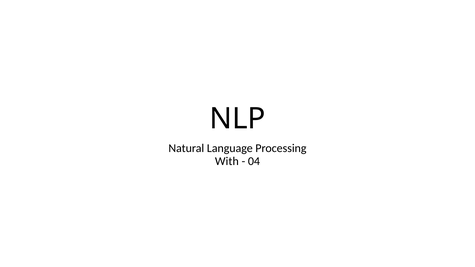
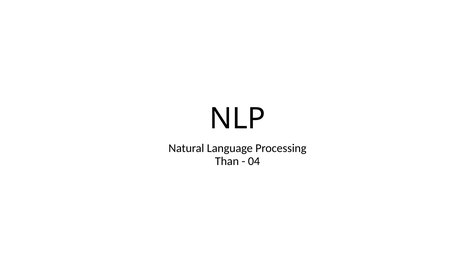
With: With -> Than
